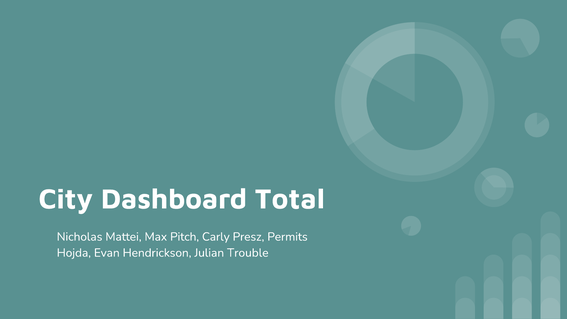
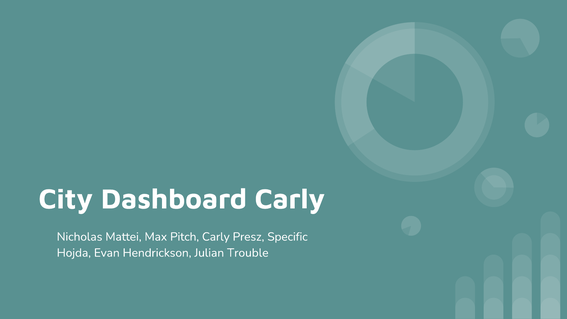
Dashboard Total: Total -> Carly
Permits: Permits -> Specific
